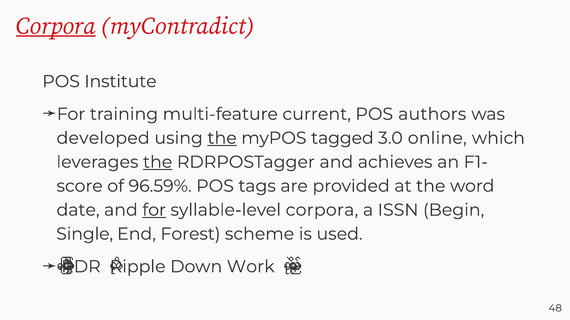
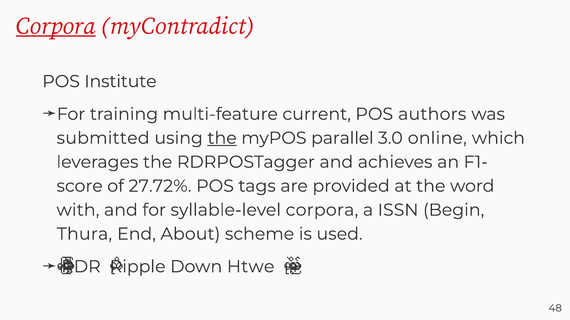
developed: developed -> submitted
tagged: tagged -> parallel
the at (158, 162) underline: present -> none
96.59%: 96.59% -> 27.72%
date: date -> with
for at (154, 210) underline: present -> none
Single: Single -> Thura
Forest: Forest -> About
Work: Work -> Htwe
